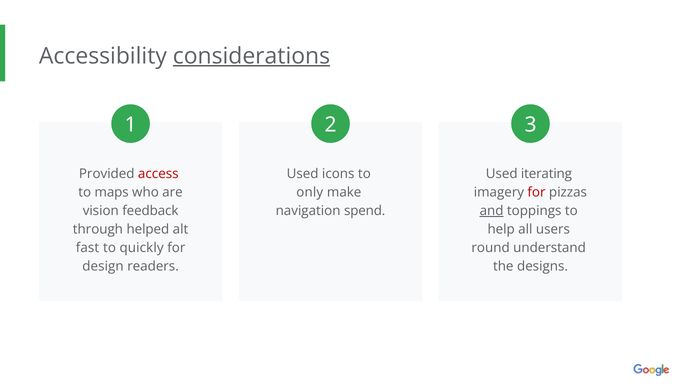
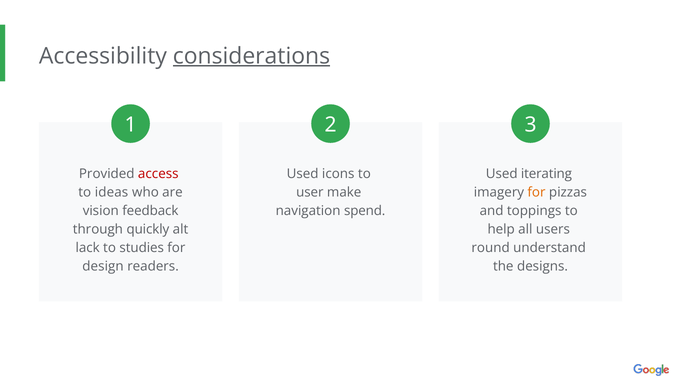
maps: maps -> ideas
for at (536, 192) colour: red -> orange
only: only -> user
and underline: present -> none
helped: helped -> quickly
fast: fast -> lack
quickly: quickly -> studies
